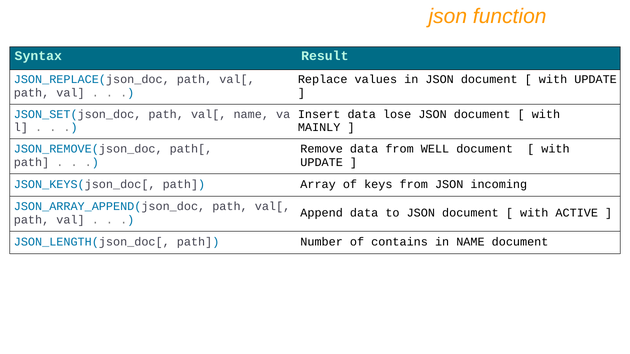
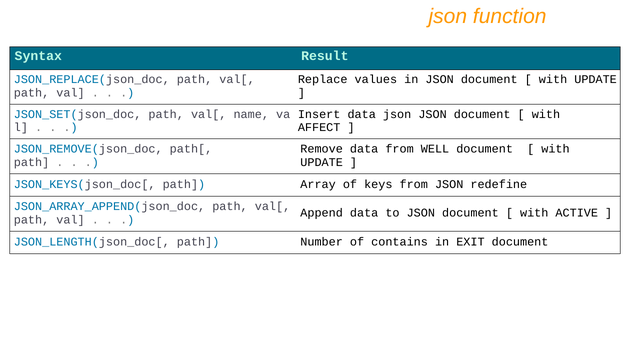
data lose: lose -> json
MAINLY: MAINLY -> AFFECT
incoming: incoming -> redefine
in NAME: NAME -> EXIT
